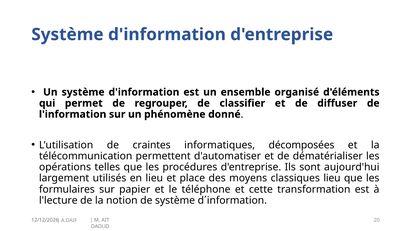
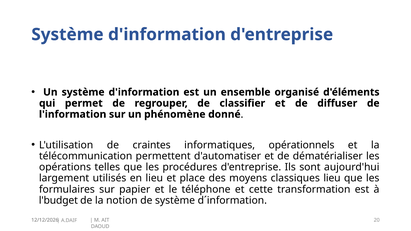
décomposées: décomposées -> opérationnels
l'lecture: l'lecture -> l'budget
